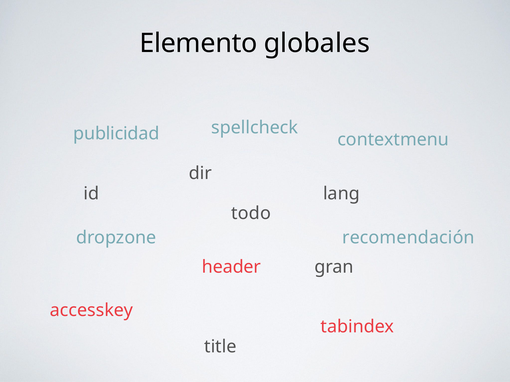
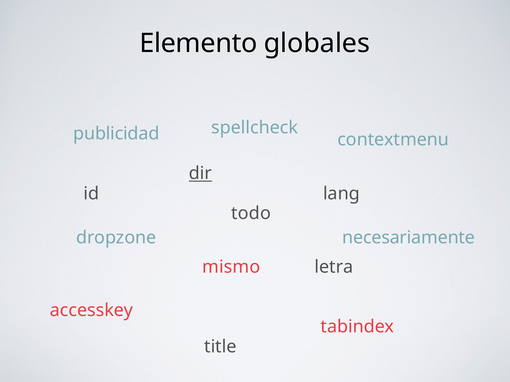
dir underline: none -> present
recomendación: recomendación -> necesariamente
header: header -> mismo
gran: gran -> letra
